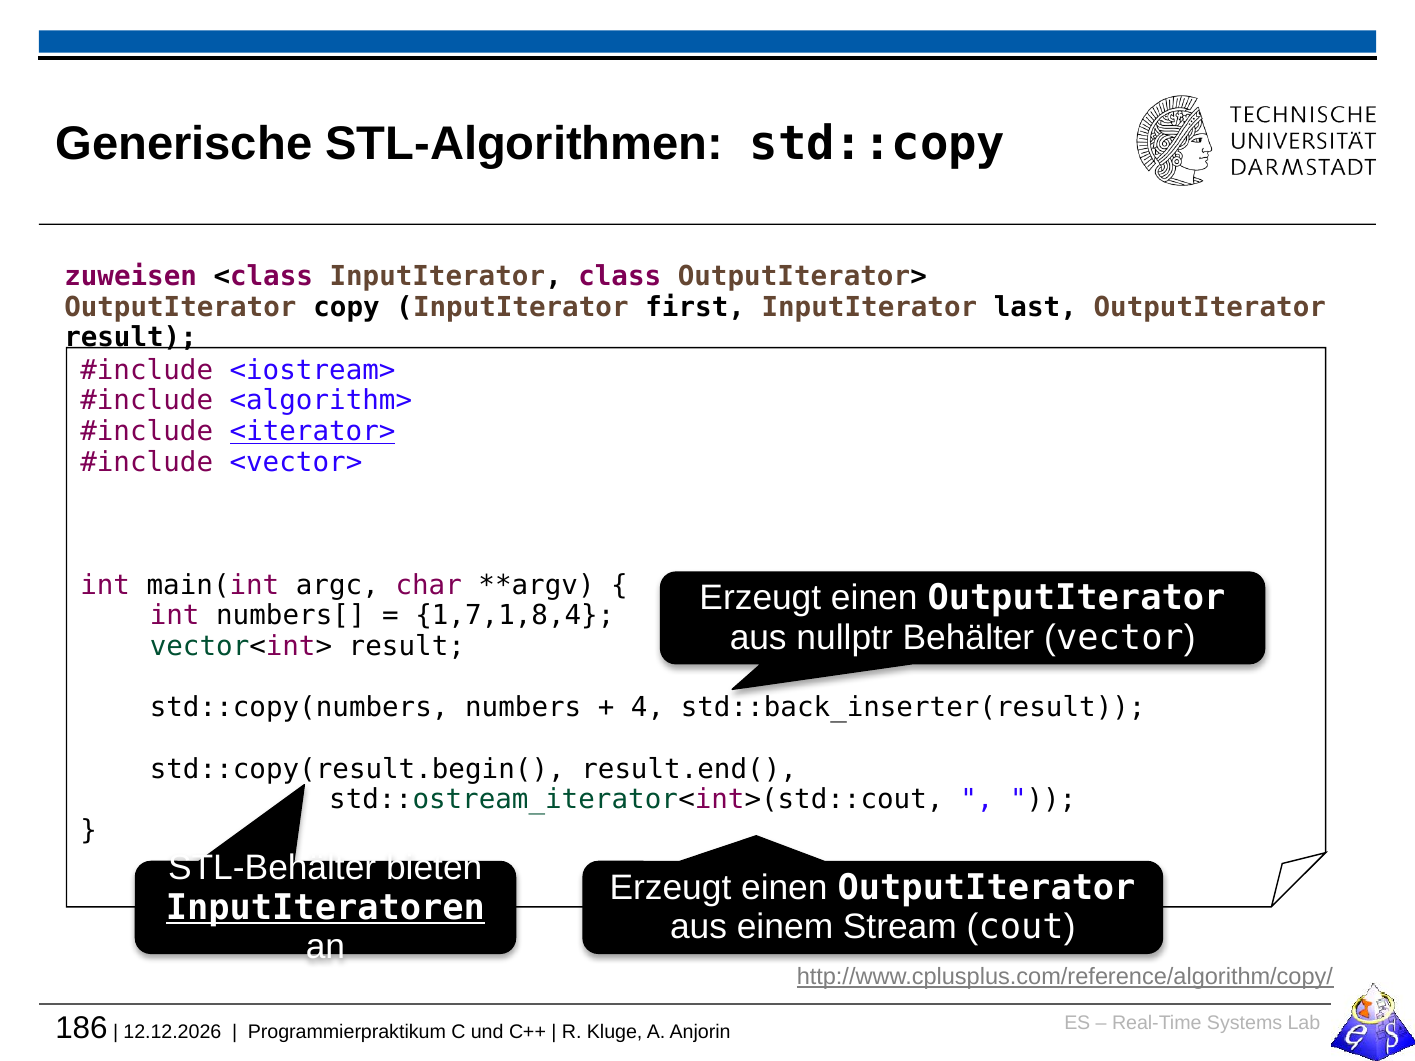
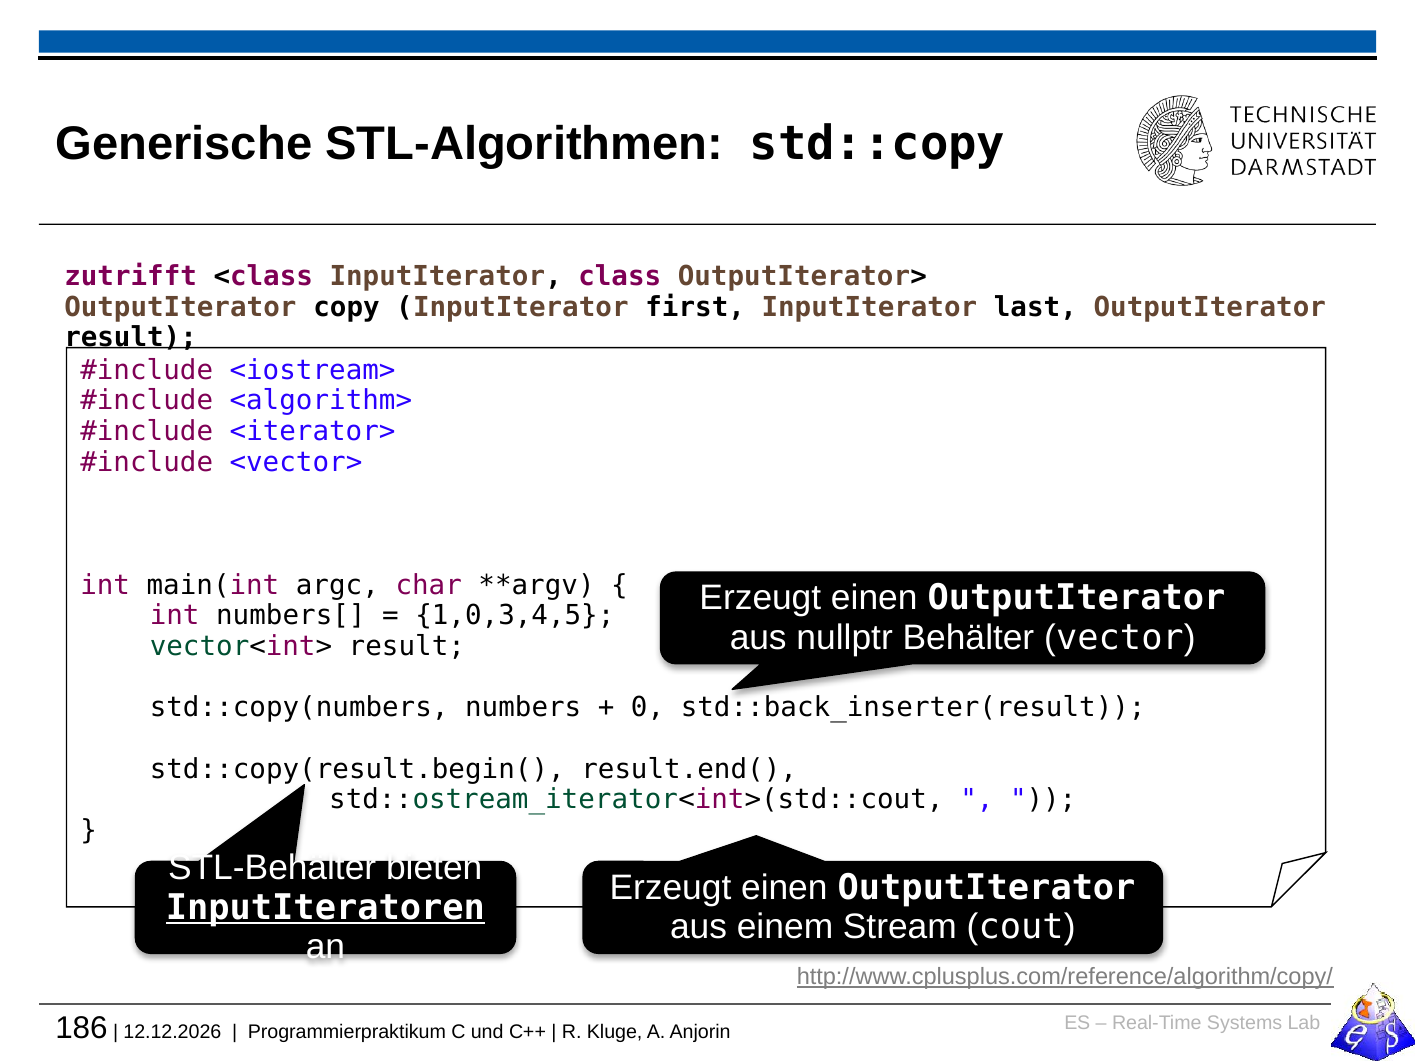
zuweisen: zuweisen -> zutrifft
<iterator> underline: present -> none
1,7,1,8,4: 1,7,1,8,4 -> 1,0,3,4,5
4: 4 -> 0
